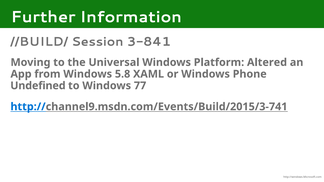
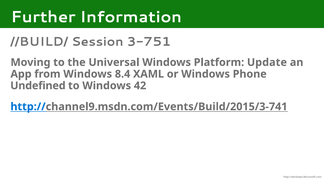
3-841: 3-841 -> 3-751
Altered: Altered -> Update
5.8: 5.8 -> 8.4
77: 77 -> 42
